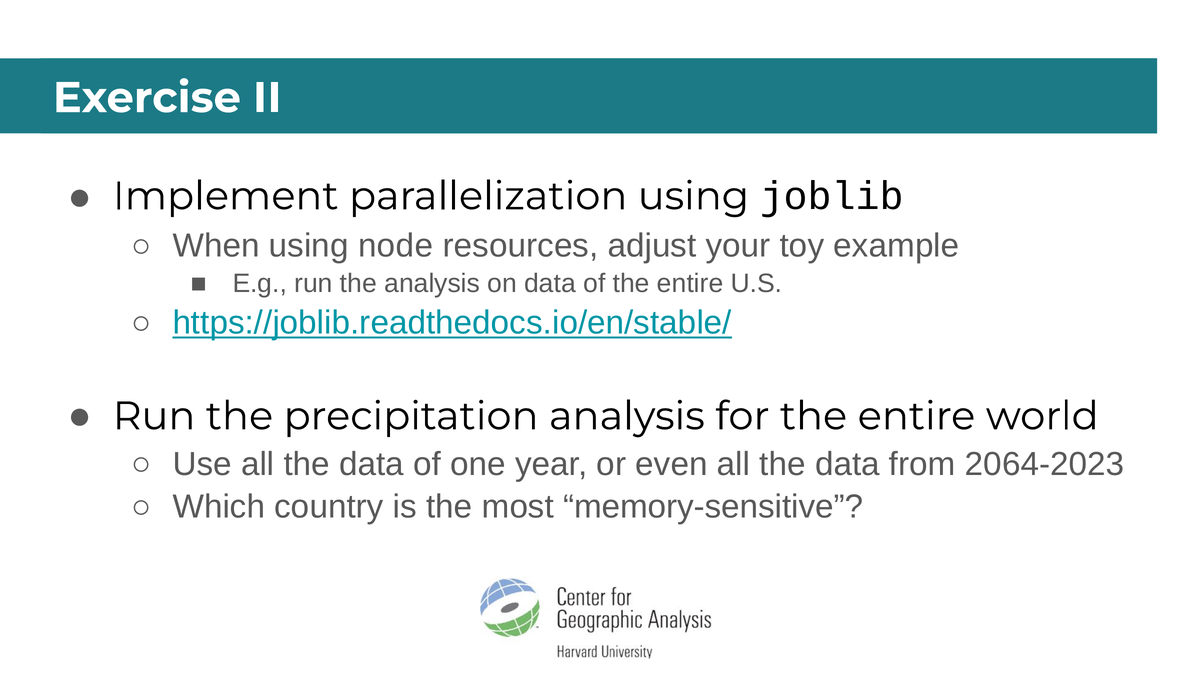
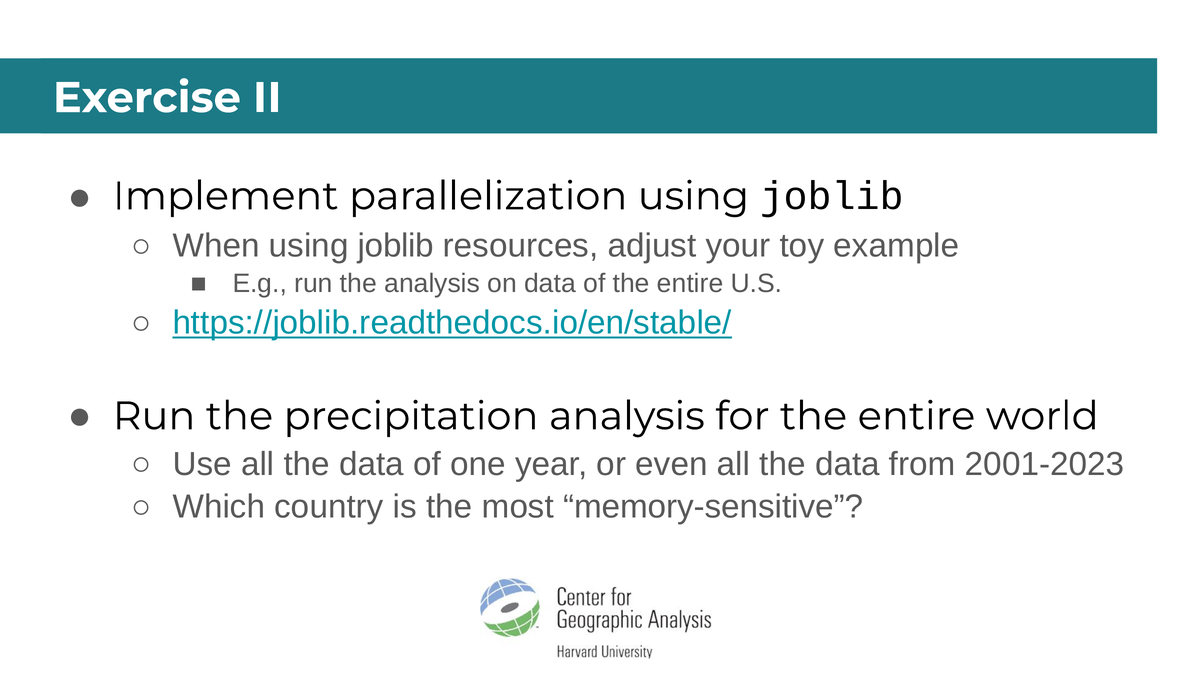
When using node: node -> joblib
2064-2023: 2064-2023 -> 2001-2023
